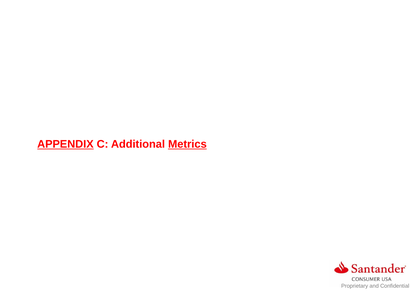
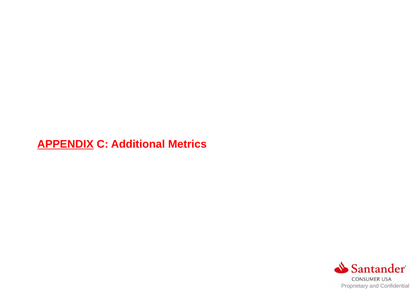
Metrics underline: present -> none
